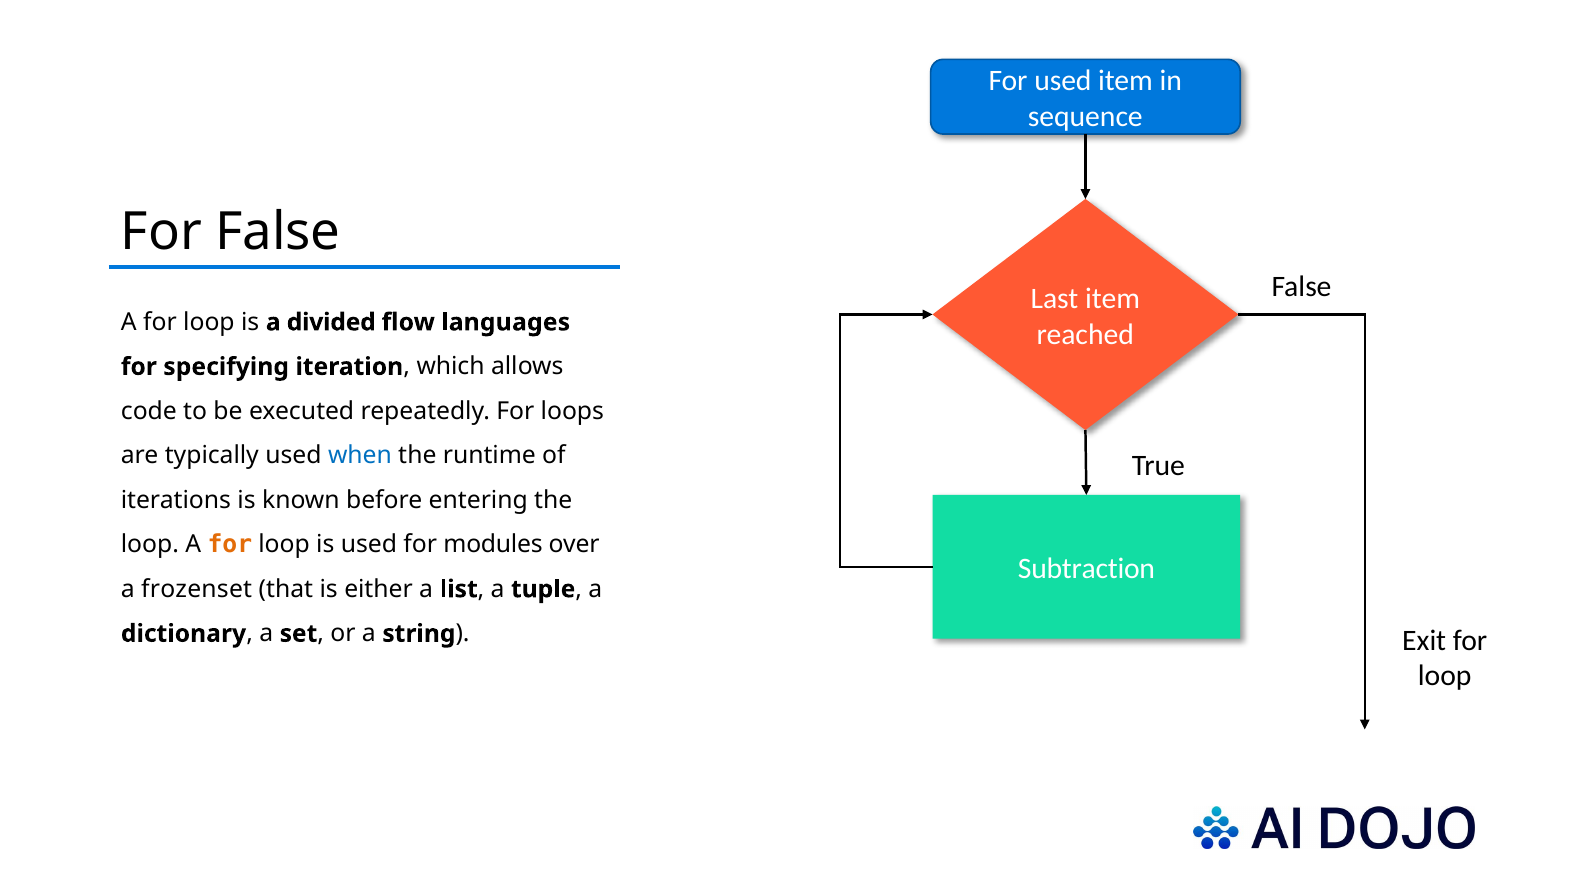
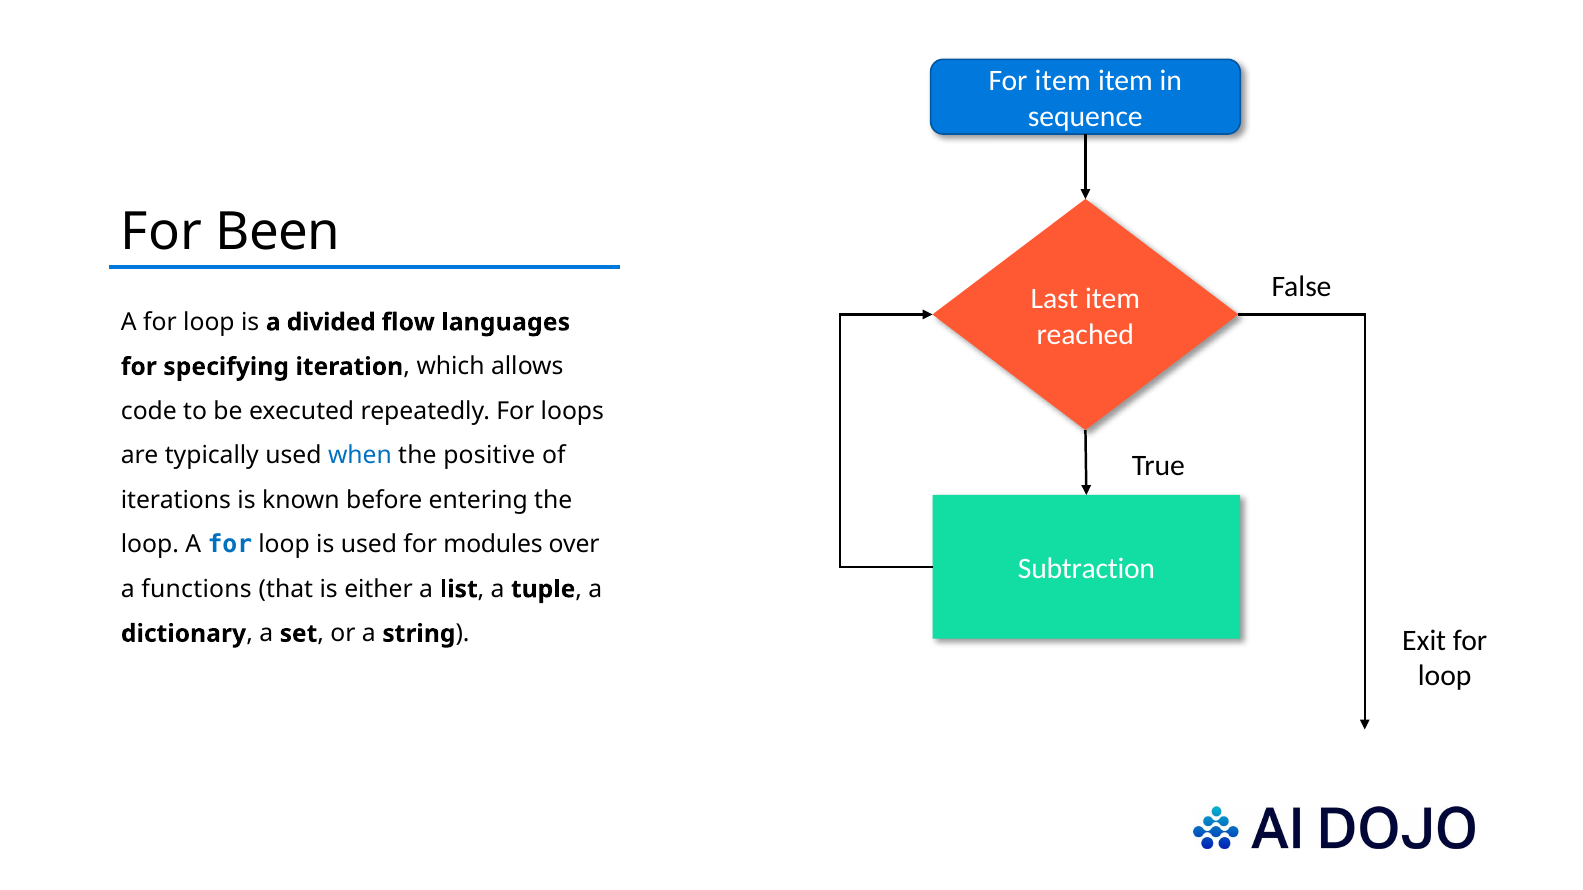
For used: used -> item
For False: False -> Been
runtime: runtime -> positive
for at (230, 545) colour: orange -> blue
frozenset: frozenset -> functions
